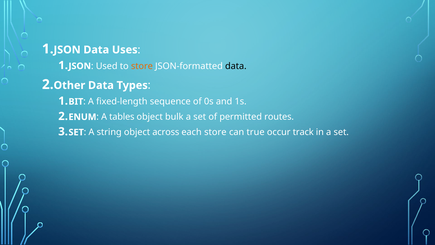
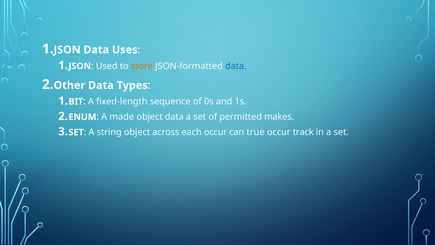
data at (236, 66) colour: black -> blue
tables: tables -> made
object bulk: bulk -> data
routes: routes -> makes
each store: store -> occur
